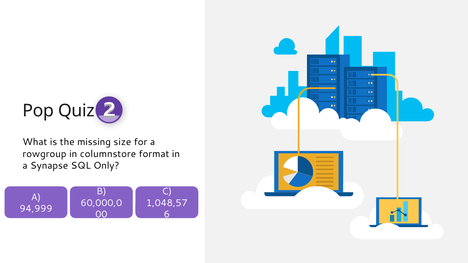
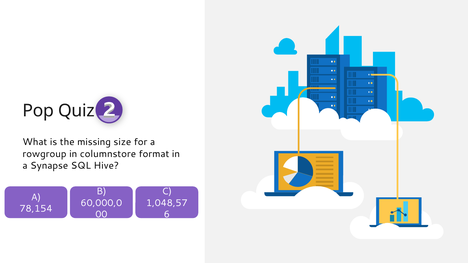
Only: Only -> Hive
94,999: 94,999 -> 78,154
